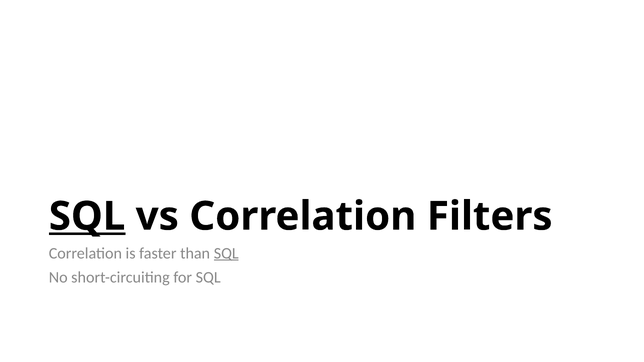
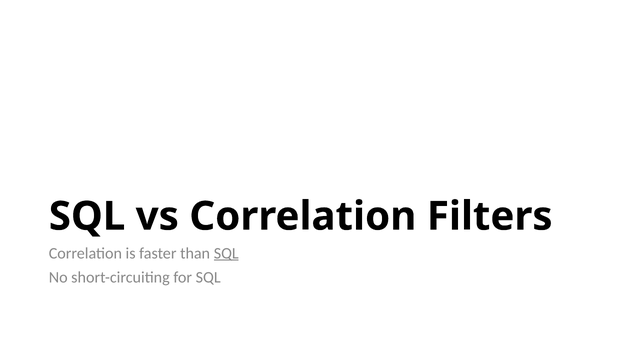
SQL at (87, 217) underline: present -> none
